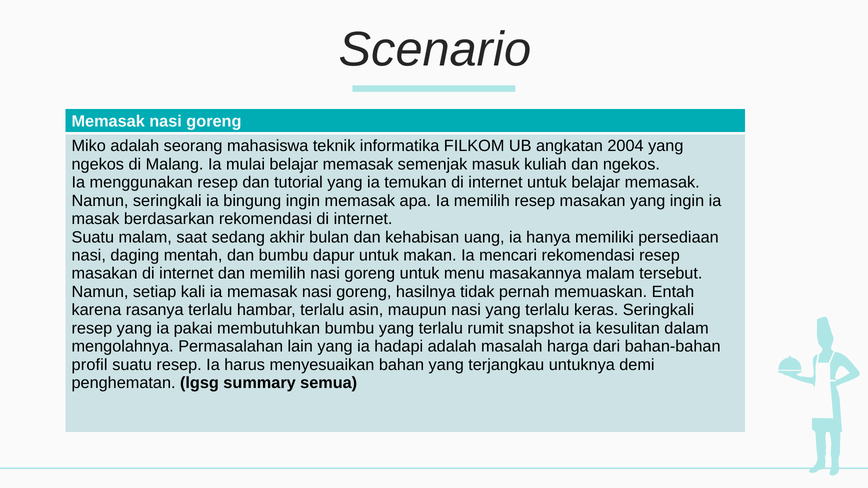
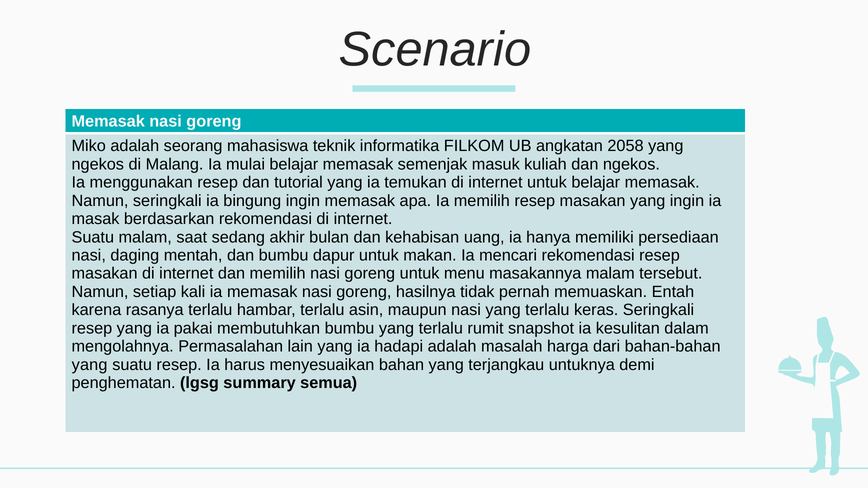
2004: 2004 -> 2058
profil at (90, 365): profil -> yang
